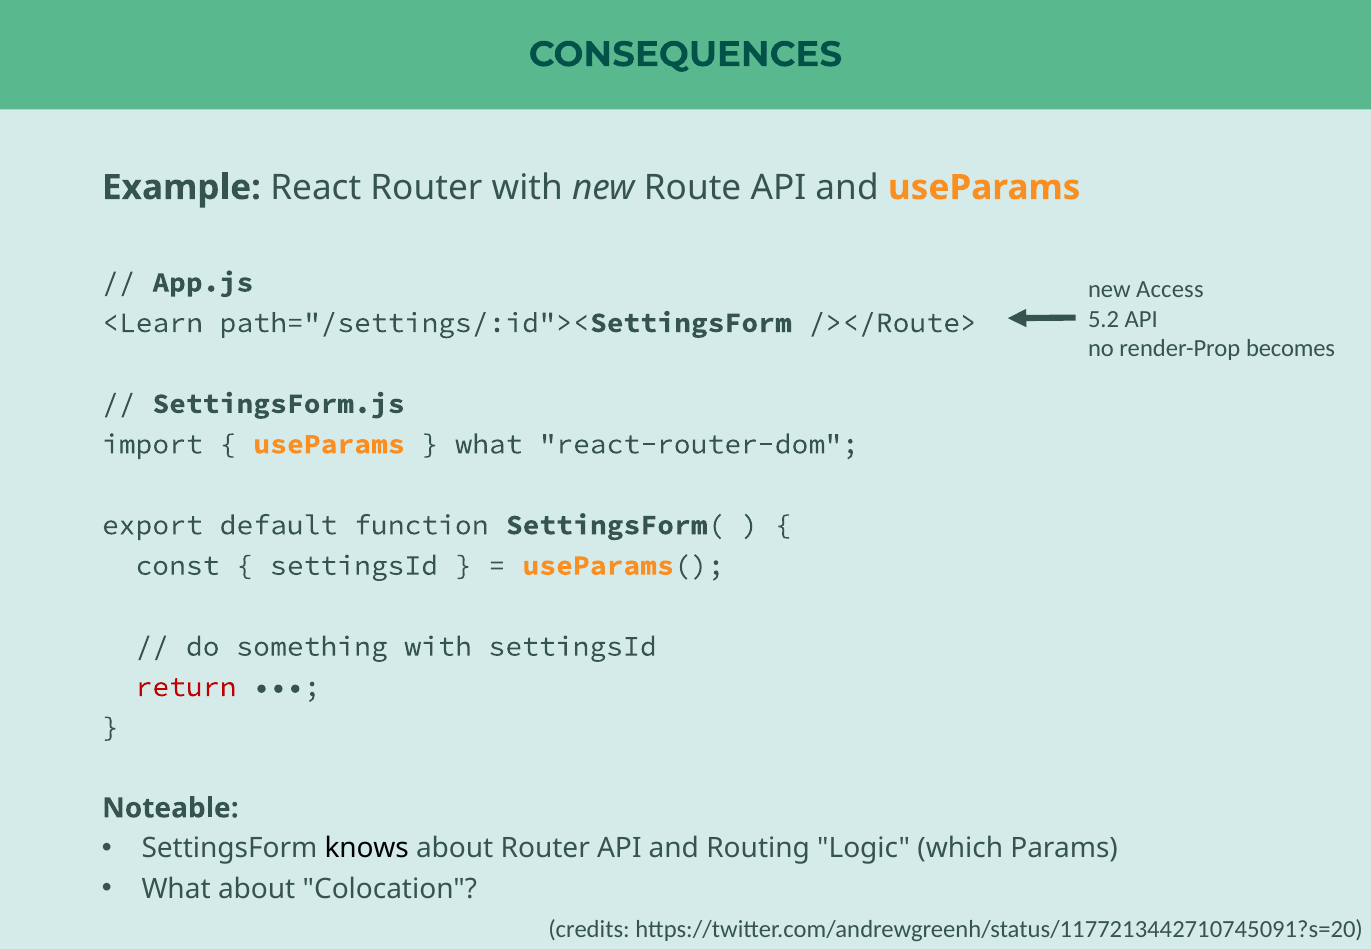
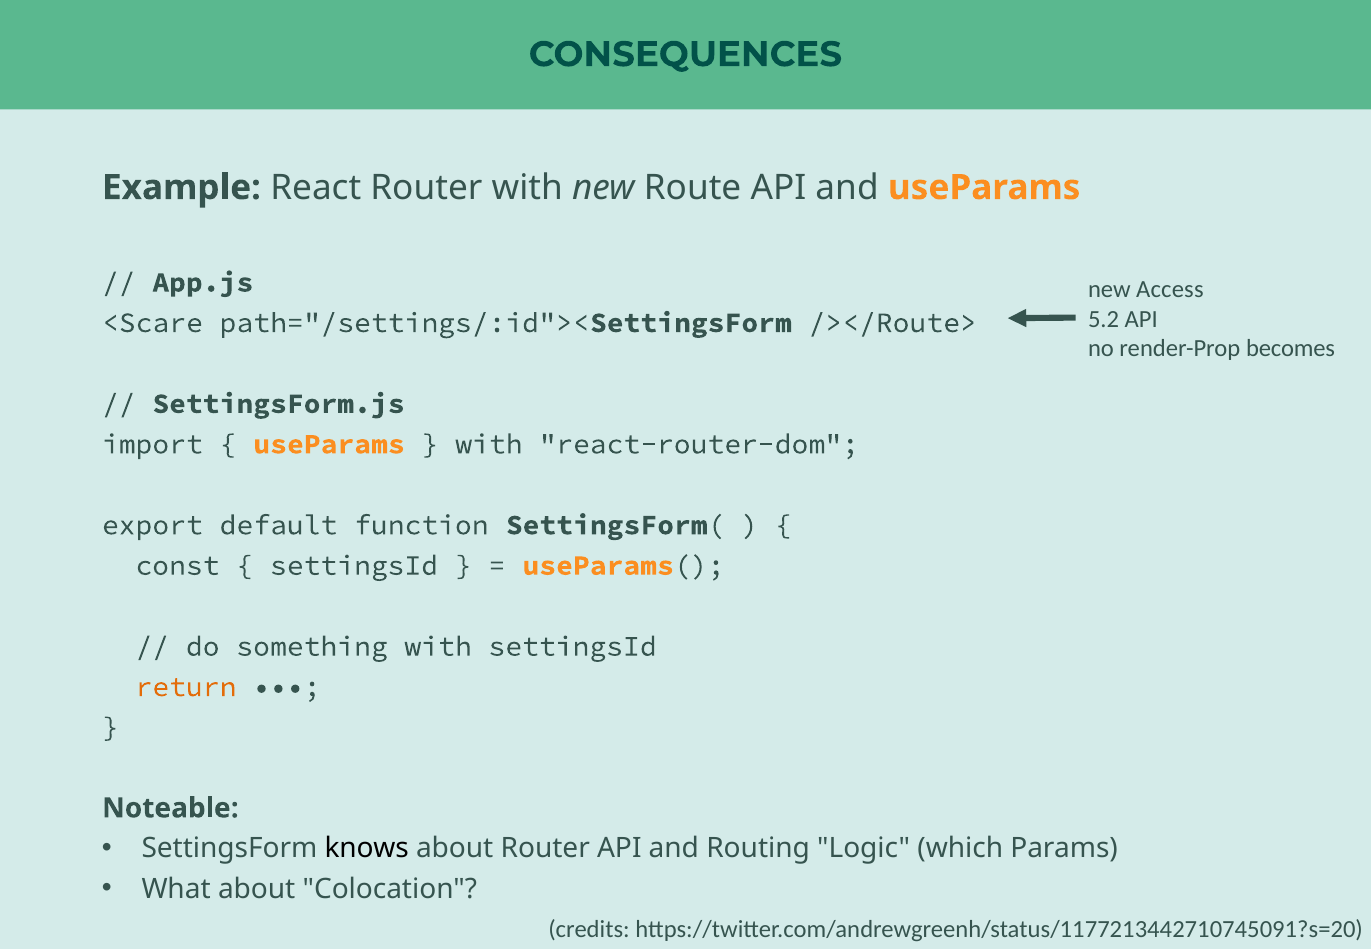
<Learn: <Learn -> <Scare
what at (489, 444): what -> with
return colour: red -> orange
